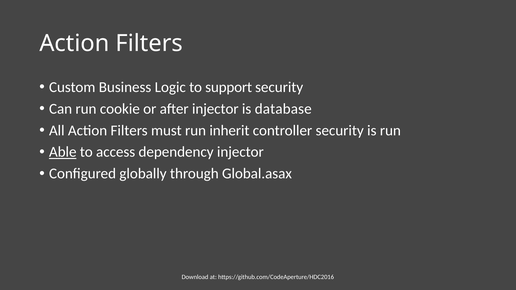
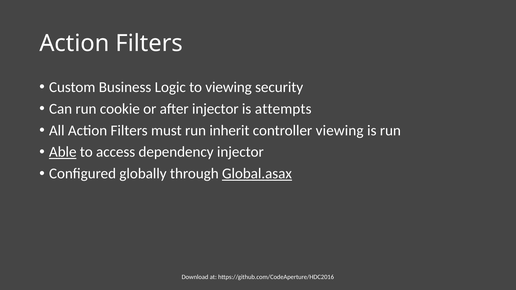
to support: support -> viewing
database: database -> attempts
controller security: security -> viewing
Global.asax underline: none -> present
